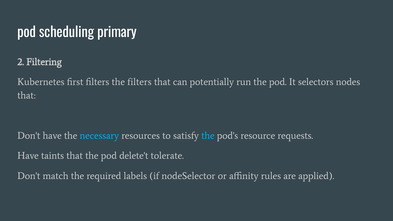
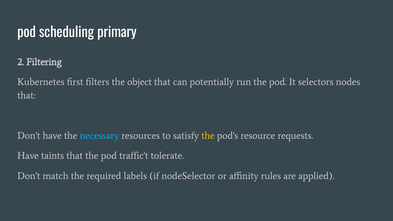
the filters: filters -> object
the at (208, 136) colour: light blue -> yellow
delete't: delete't -> traffic't
